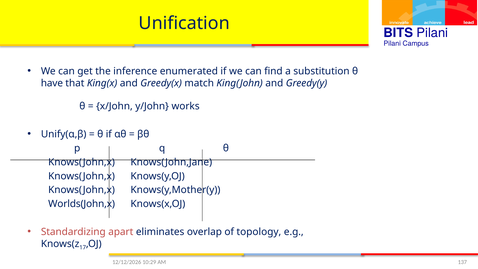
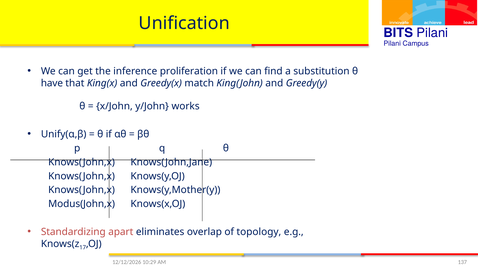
enumerated: enumerated -> proliferation
Worlds(John,x: Worlds(John,x -> Modus(John,x
